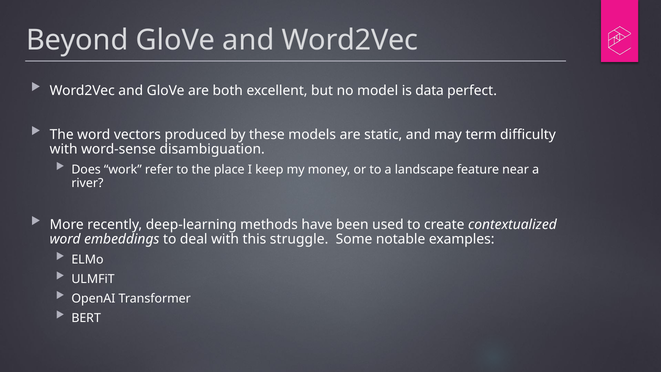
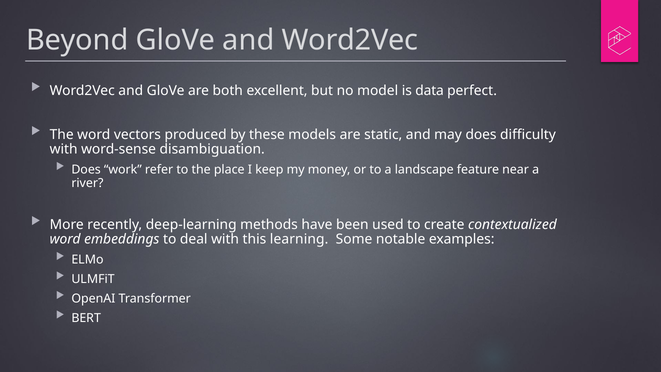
may term: term -> does
struggle: struggle -> learning
